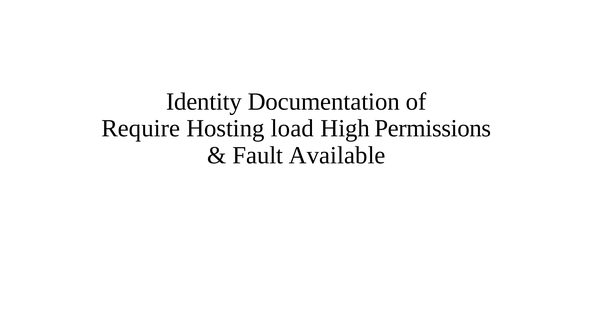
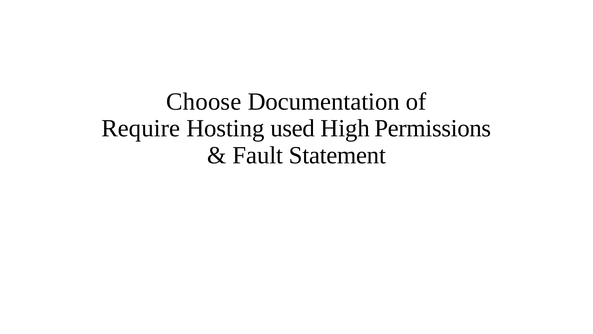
Identity: Identity -> Choose
load: load -> used
Available: Available -> Statement
